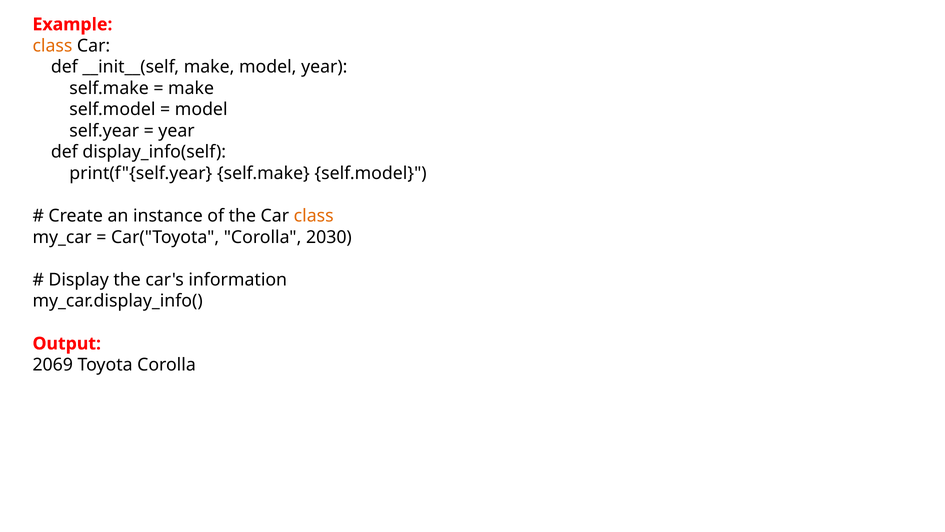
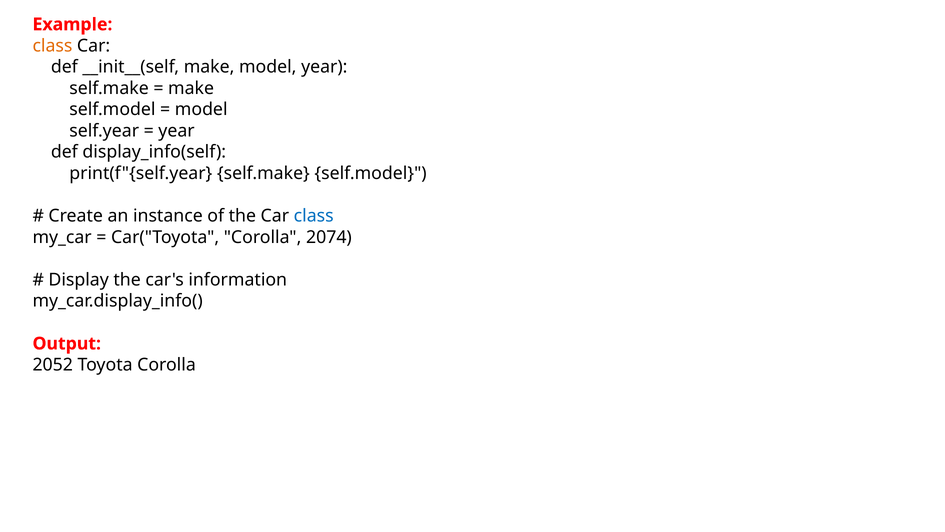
class at (314, 216) colour: orange -> blue
2030: 2030 -> 2074
2069: 2069 -> 2052
